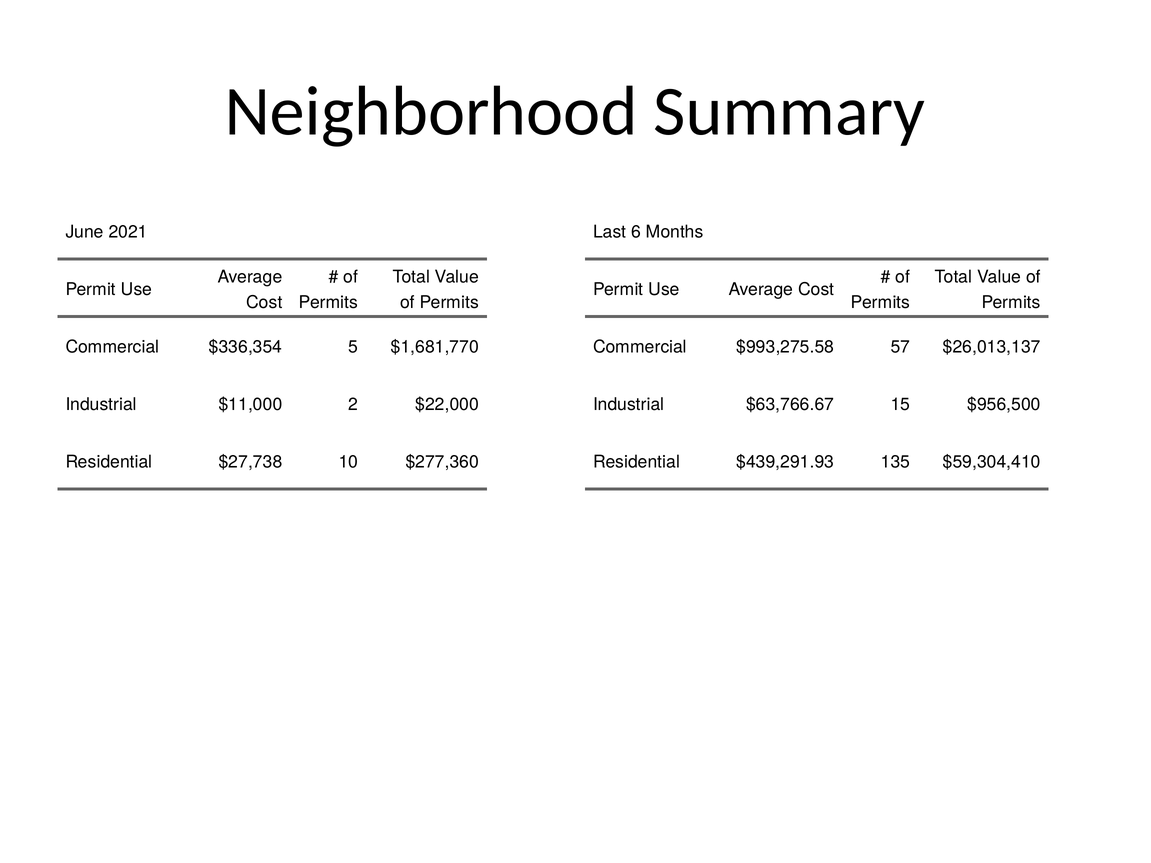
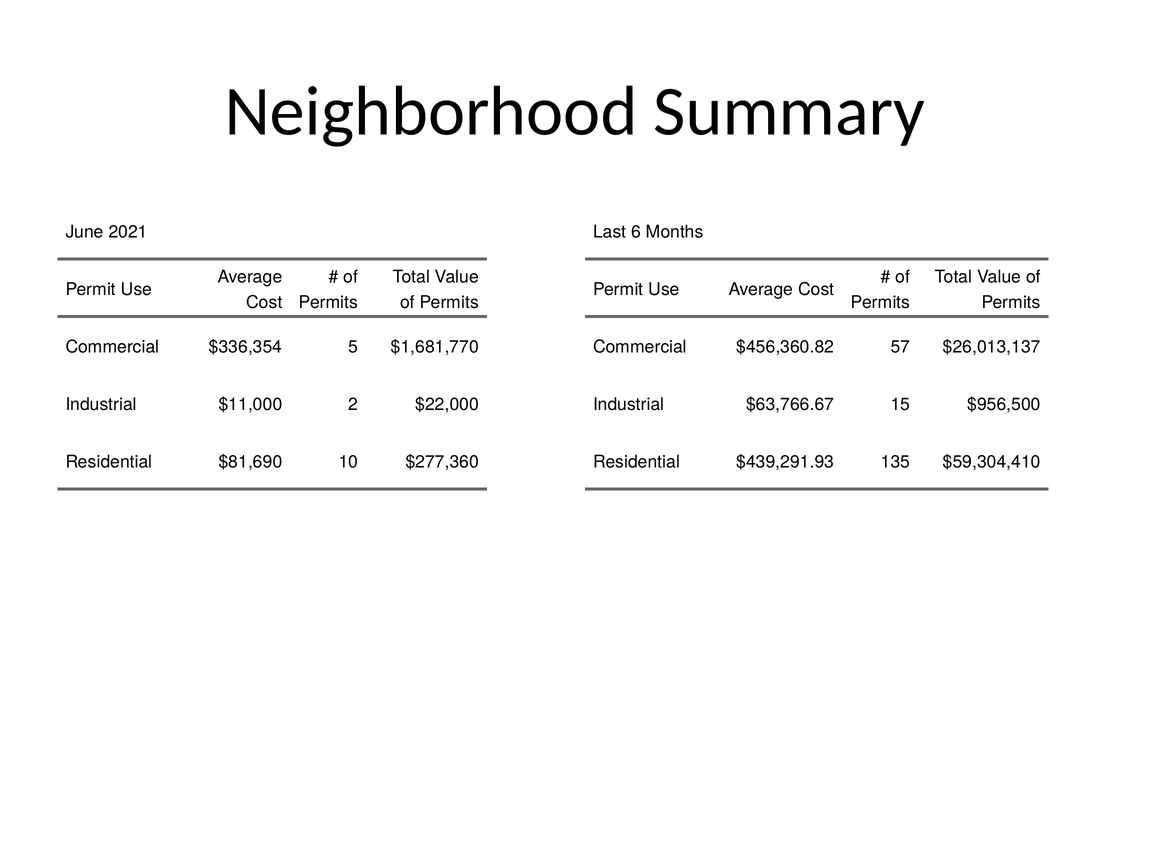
$993,275.58: $993,275.58 -> $456,360.82
$27,738: $27,738 -> $81,690
